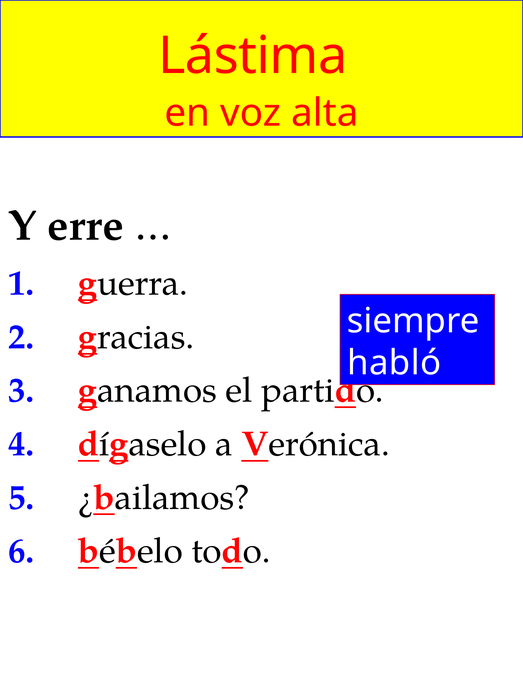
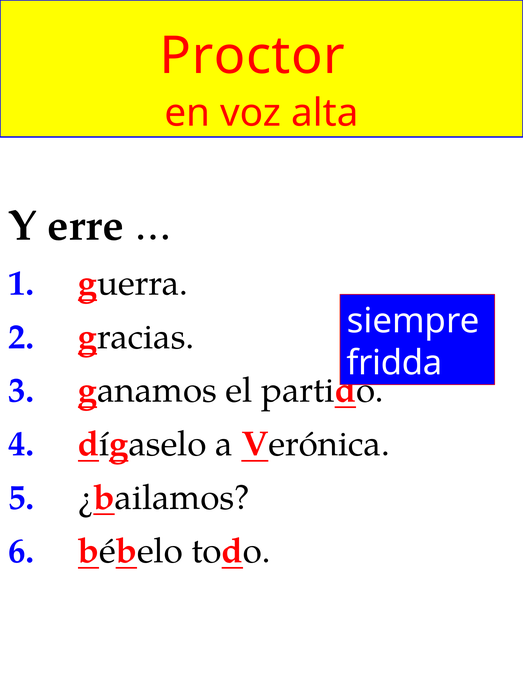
Lástima: Lástima -> Proctor
habló: habló -> fridda
